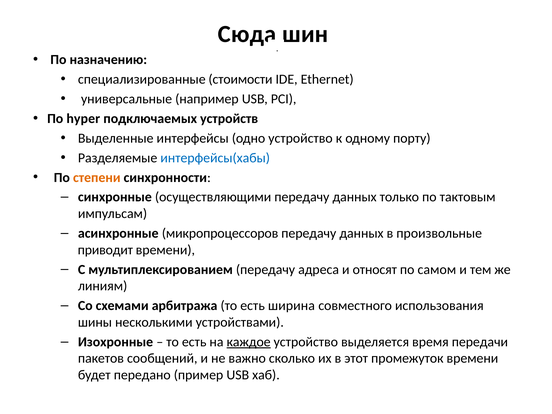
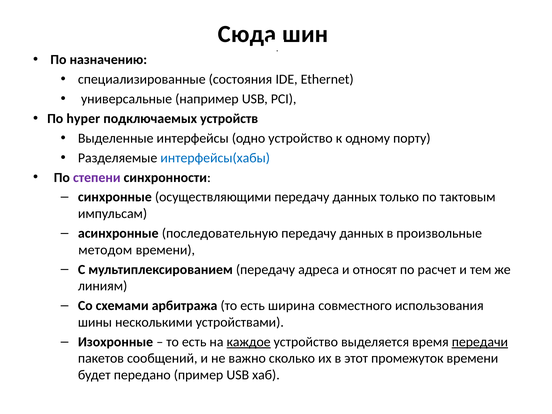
стоимости: стоимости -> состояния
степени colour: orange -> purple
микропроцессоров: микропроцессоров -> последовательную
приводит: приводит -> методом
самом: самом -> расчет
передачи underline: none -> present
